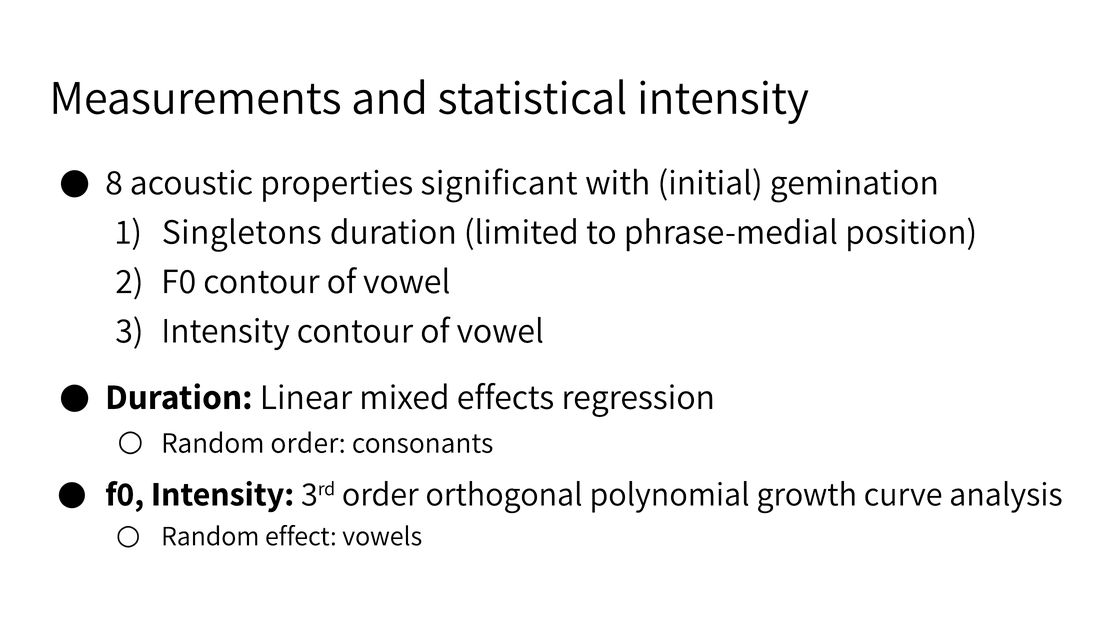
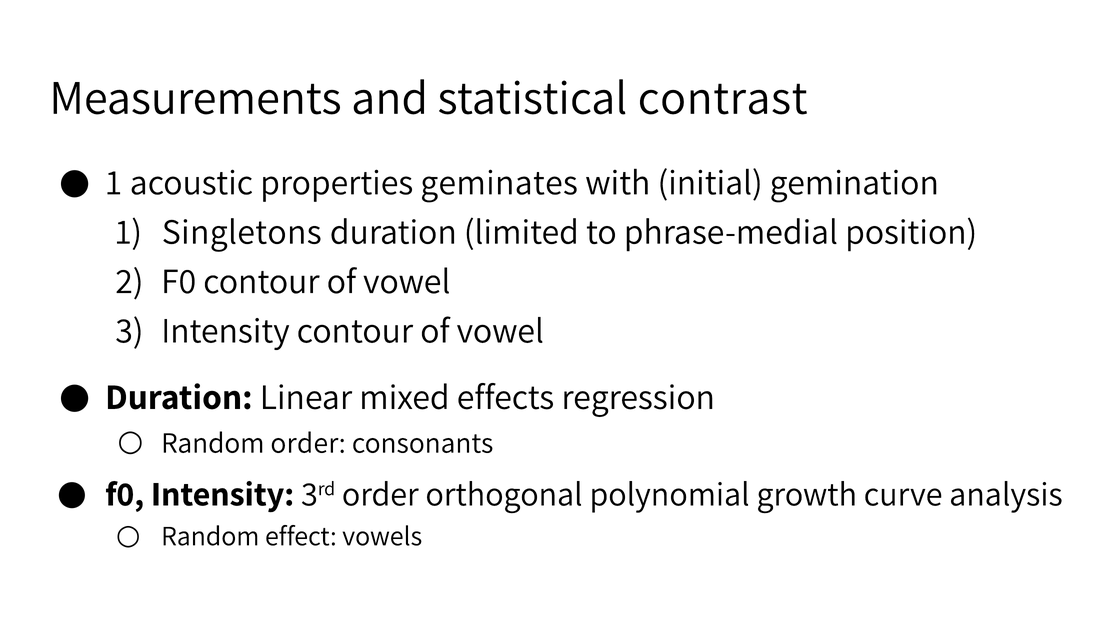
statistical intensity: intensity -> contrast
8 at (114, 183): 8 -> 1
significant: significant -> geminates
